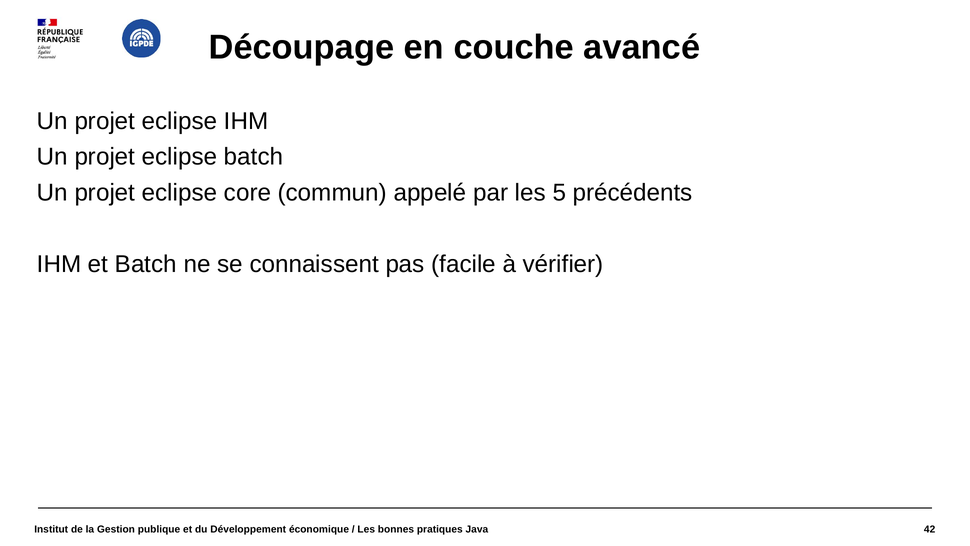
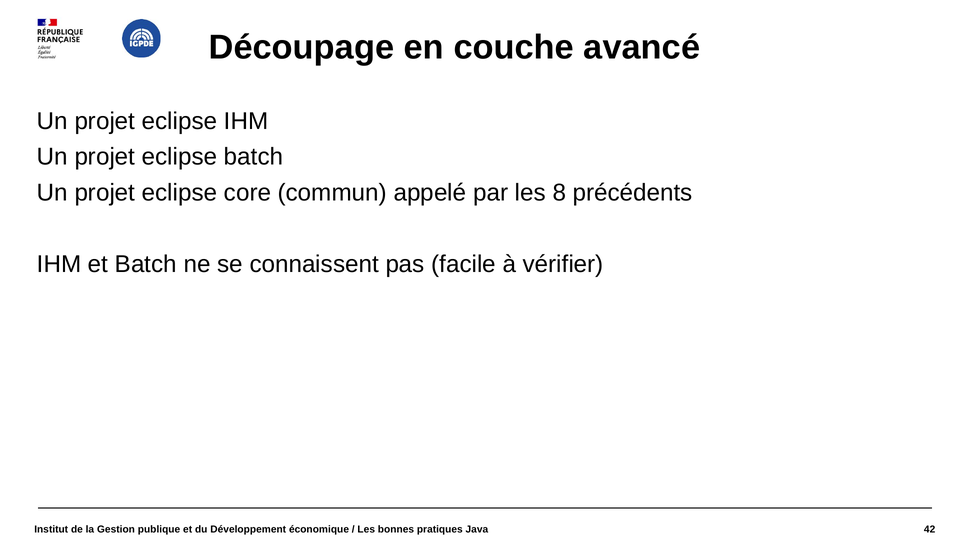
5: 5 -> 8
